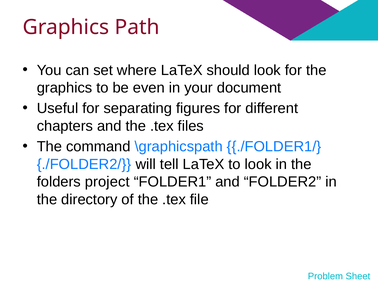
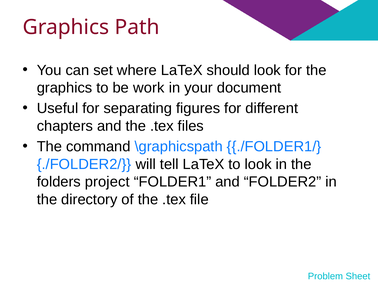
even: even -> work
